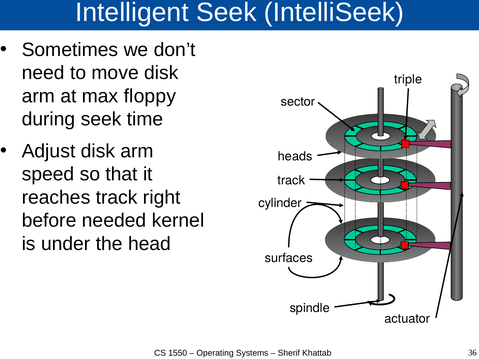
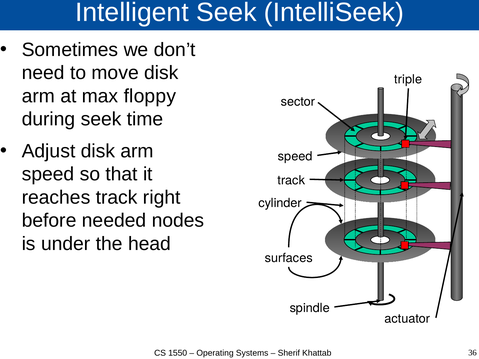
heads at (295, 156): heads -> speed
kernel: kernel -> nodes
